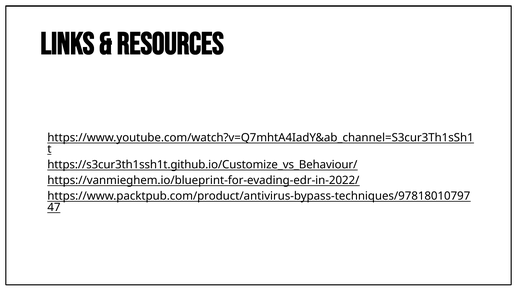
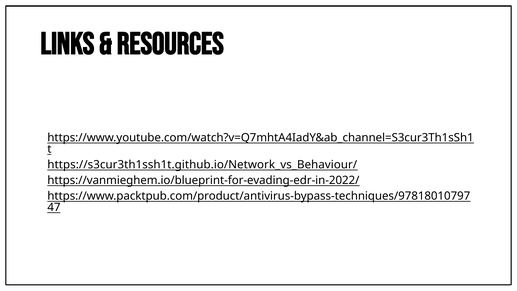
https://s3cur3th1ssh1t.github.io/Customize_vs_Behaviour/: https://s3cur3th1ssh1t.github.io/Customize_vs_Behaviour/ -> https://s3cur3th1ssh1t.github.io/Network_vs_Behaviour/
